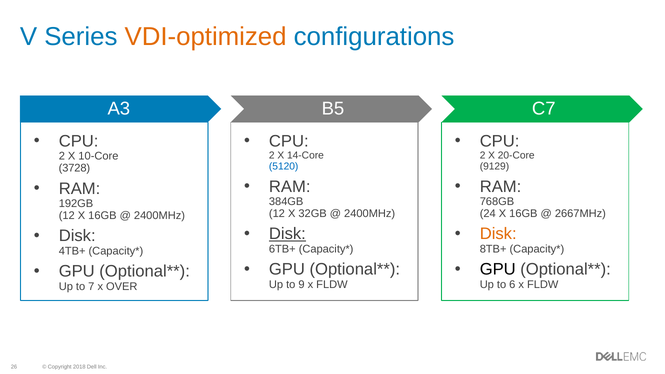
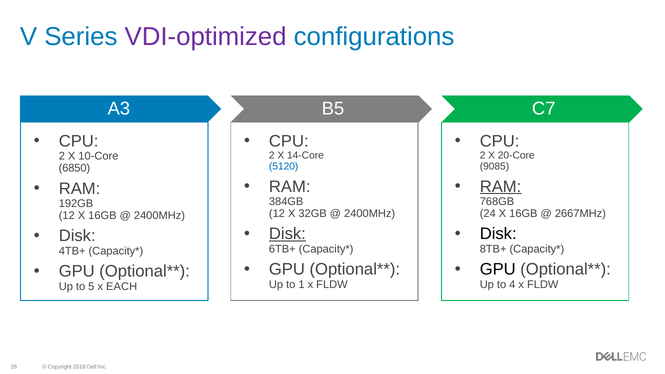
VDI-optimized colour: orange -> purple
9129: 9129 -> 9085
3728: 3728 -> 6850
RAM at (501, 187) underline: none -> present
Disk at (498, 234) colour: orange -> black
9: 9 -> 1
6: 6 -> 4
7: 7 -> 5
OVER: OVER -> EACH
